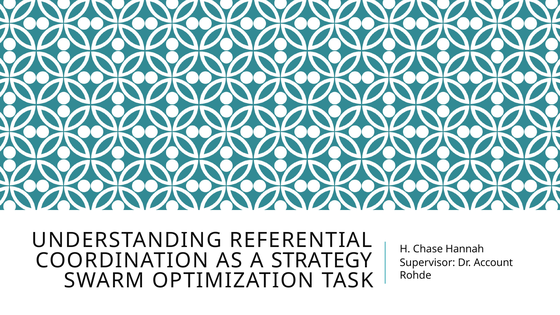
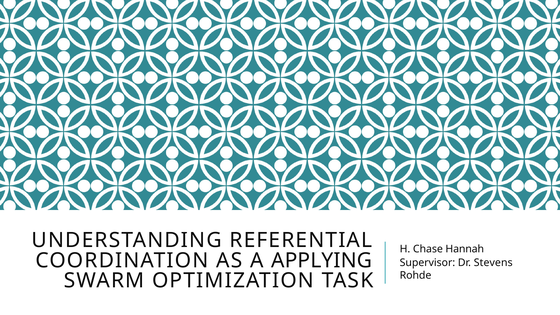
STRATEGY: STRATEGY -> APPLYING
Account: Account -> Stevens
